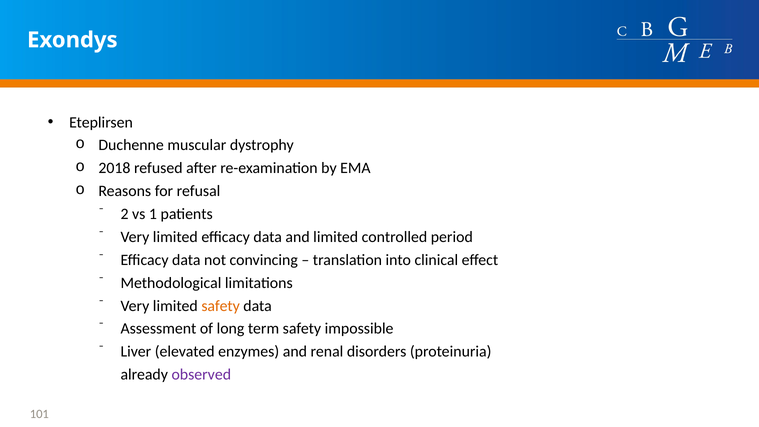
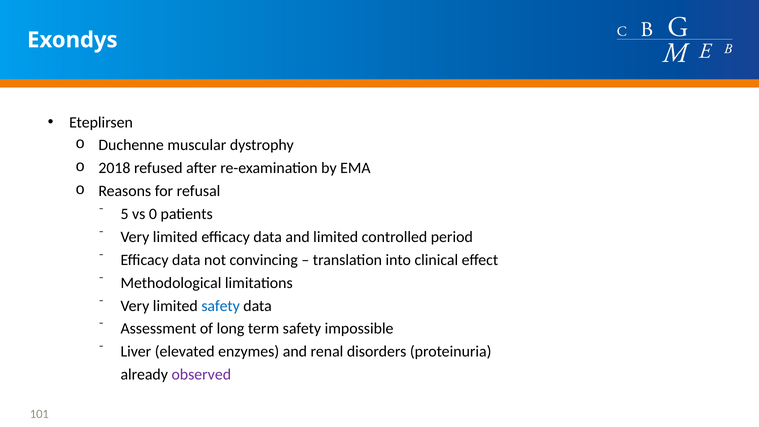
2: 2 -> 5
1: 1 -> 0
safety at (221, 306) colour: orange -> blue
